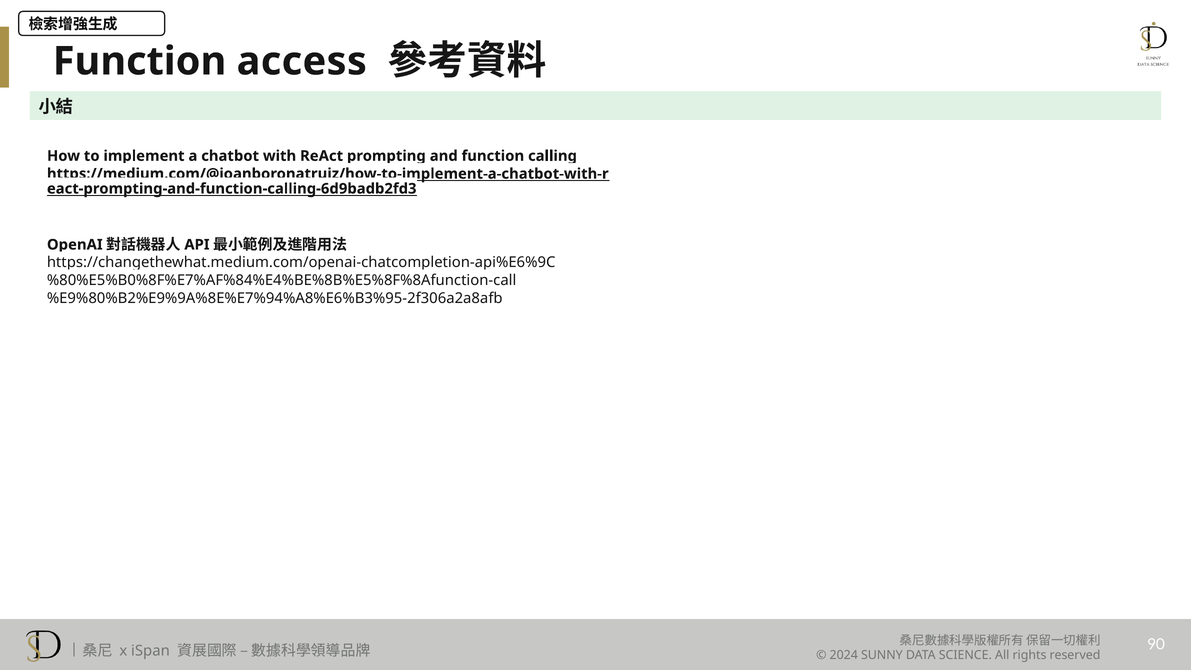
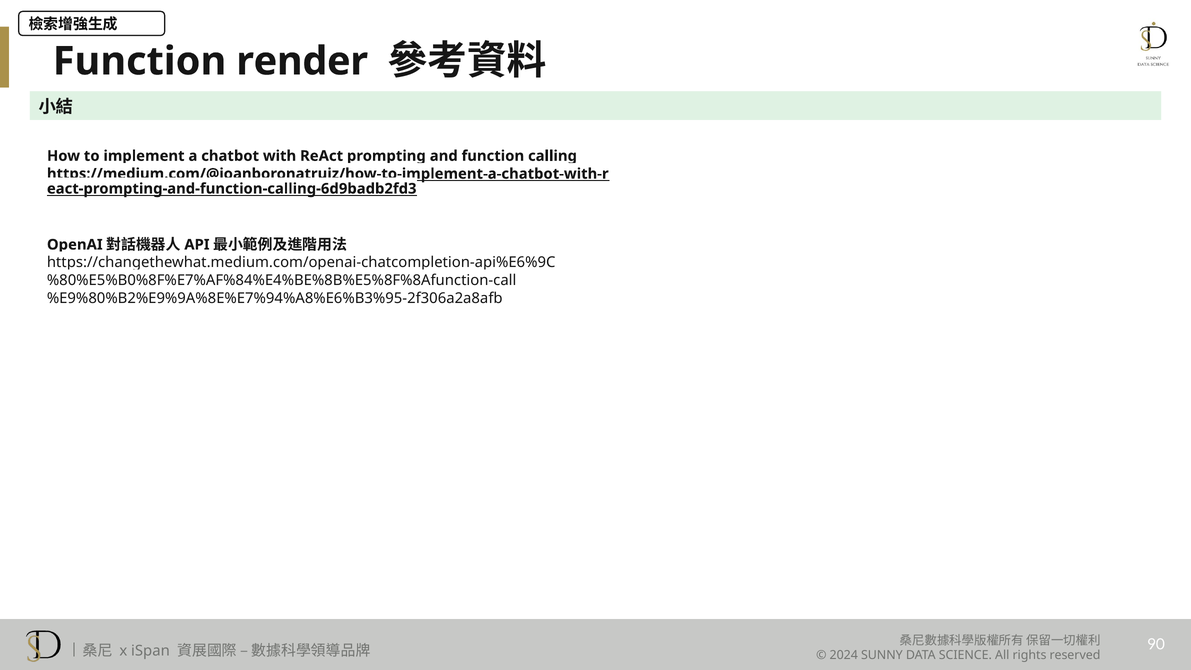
access: access -> render
